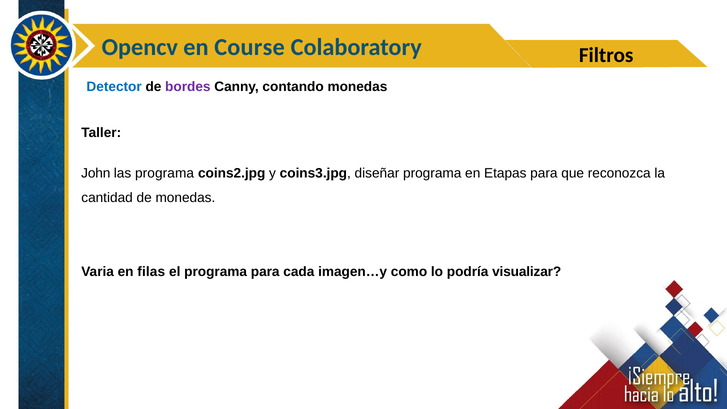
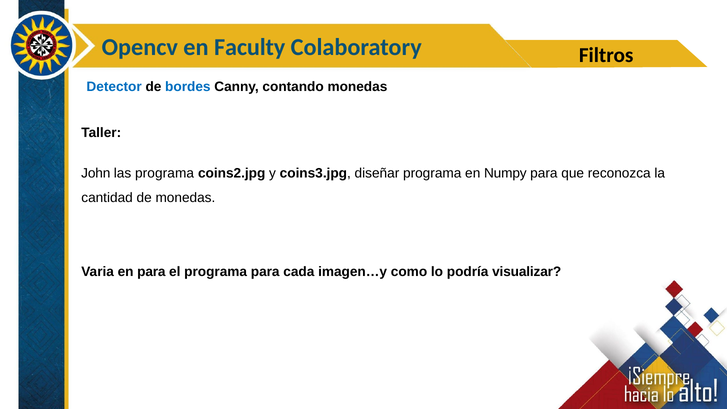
Course: Course -> Faculty
bordes colour: purple -> blue
Etapas: Etapas -> Numpy
en filas: filas -> para
